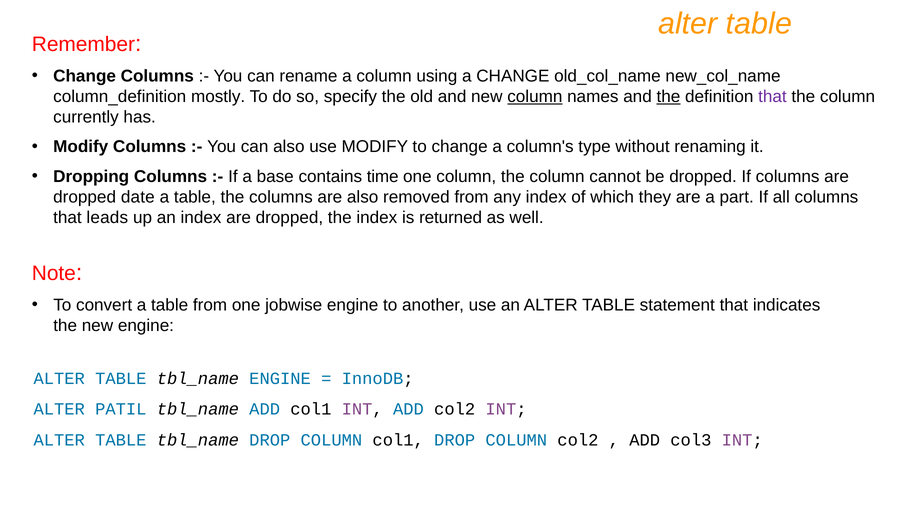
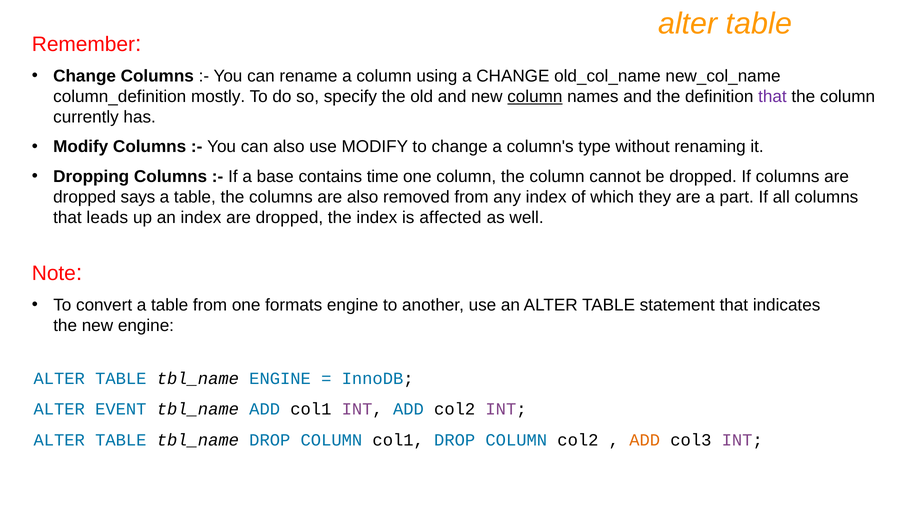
the at (668, 97) underline: present -> none
date: date -> says
returned: returned -> affected
jobwise: jobwise -> formats
PATIL: PATIL -> EVENT
ADD at (645, 441) colour: black -> orange
